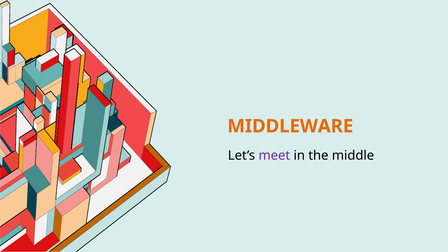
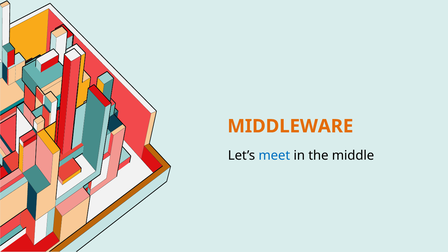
meet colour: purple -> blue
